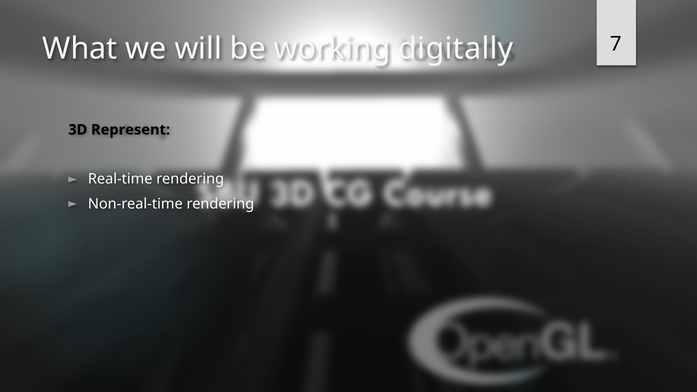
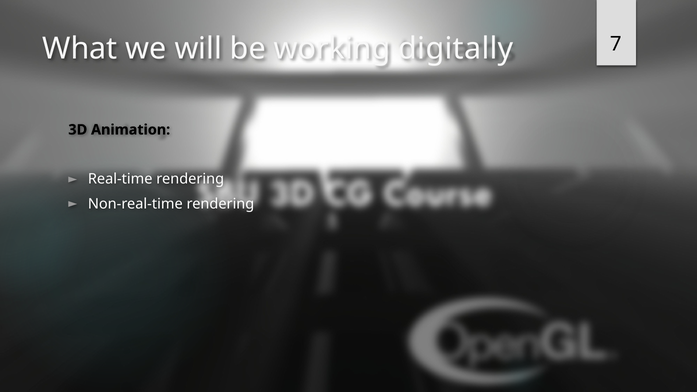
Represent: Represent -> Animation
